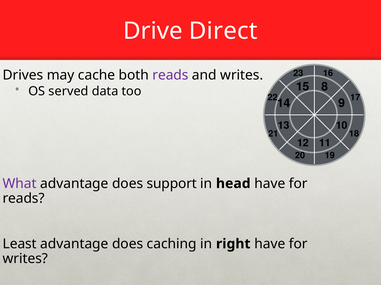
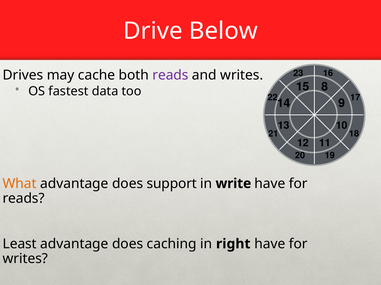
Direct: Direct -> Below
served: served -> fastest
What colour: purple -> orange
head: head -> write
